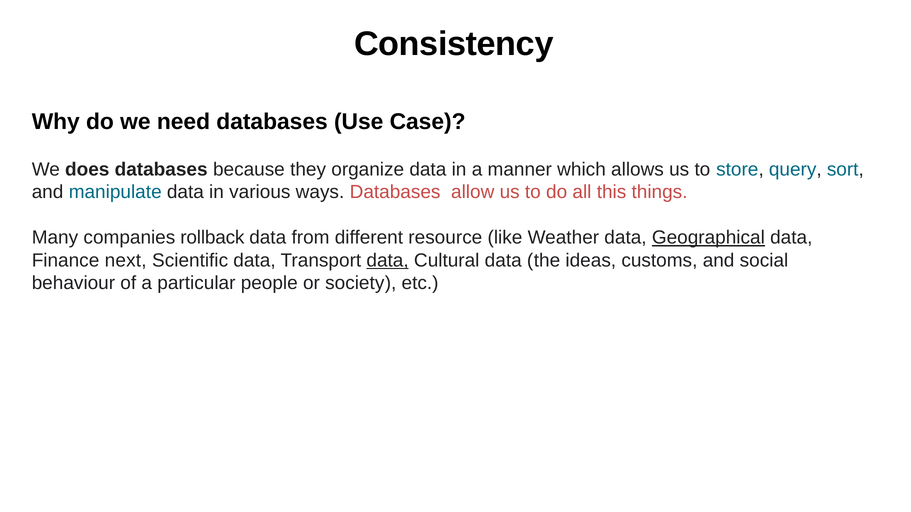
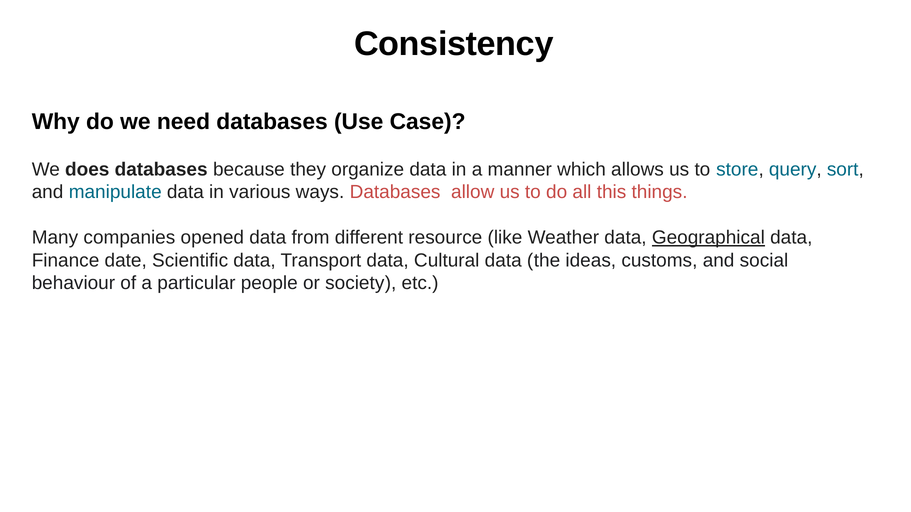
rollback: rollback -> opened
next: next -> date
data at (388, 261) underline: present -> none
